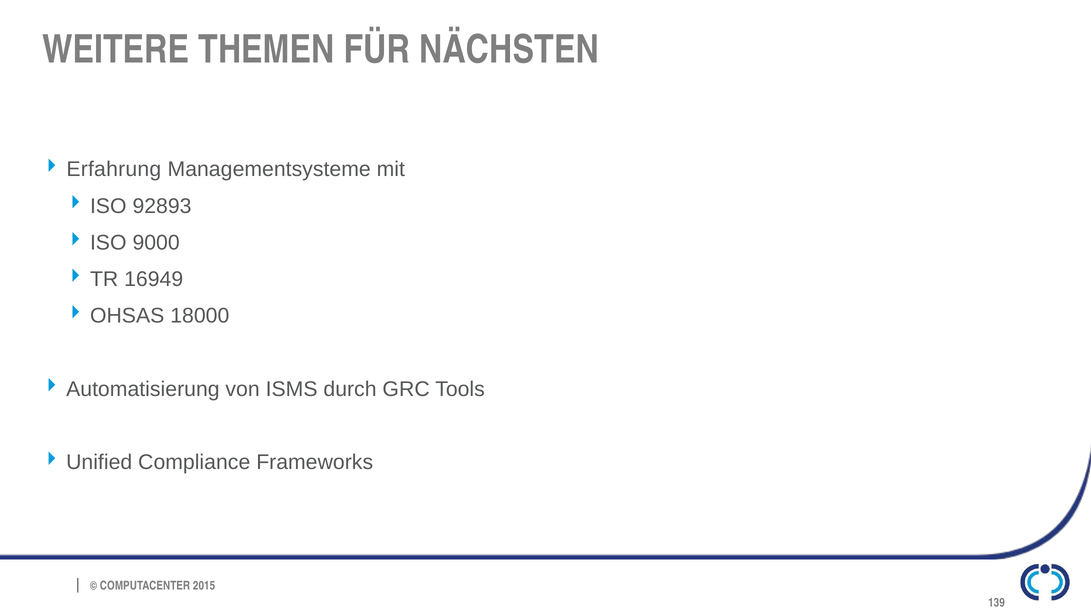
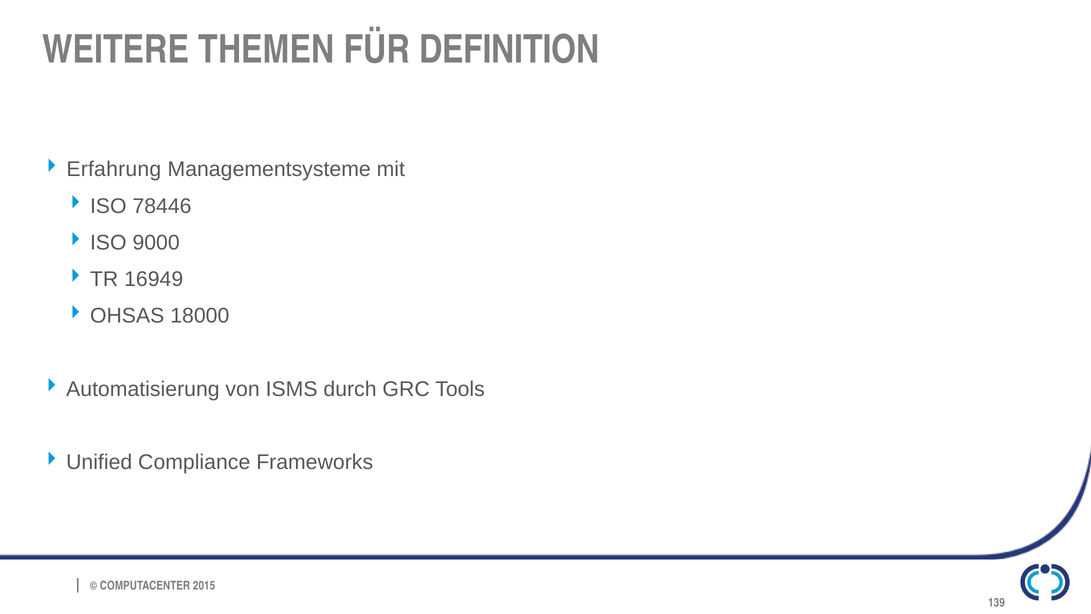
NÄCHSTEN: NÄCHSTEN -> DEFINITION
92893: 92893 -> 78446
